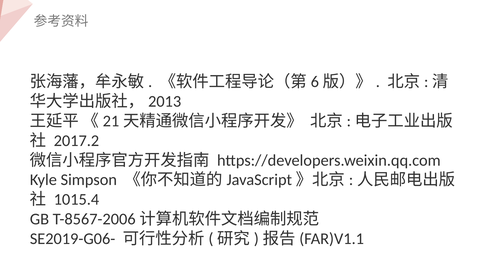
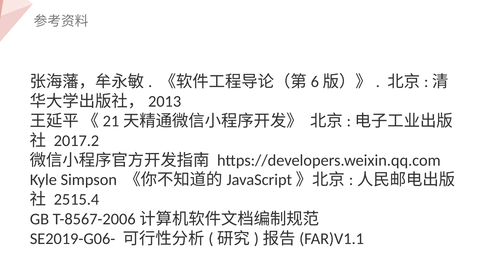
1015.4: 1015.4 -> 2515.4
